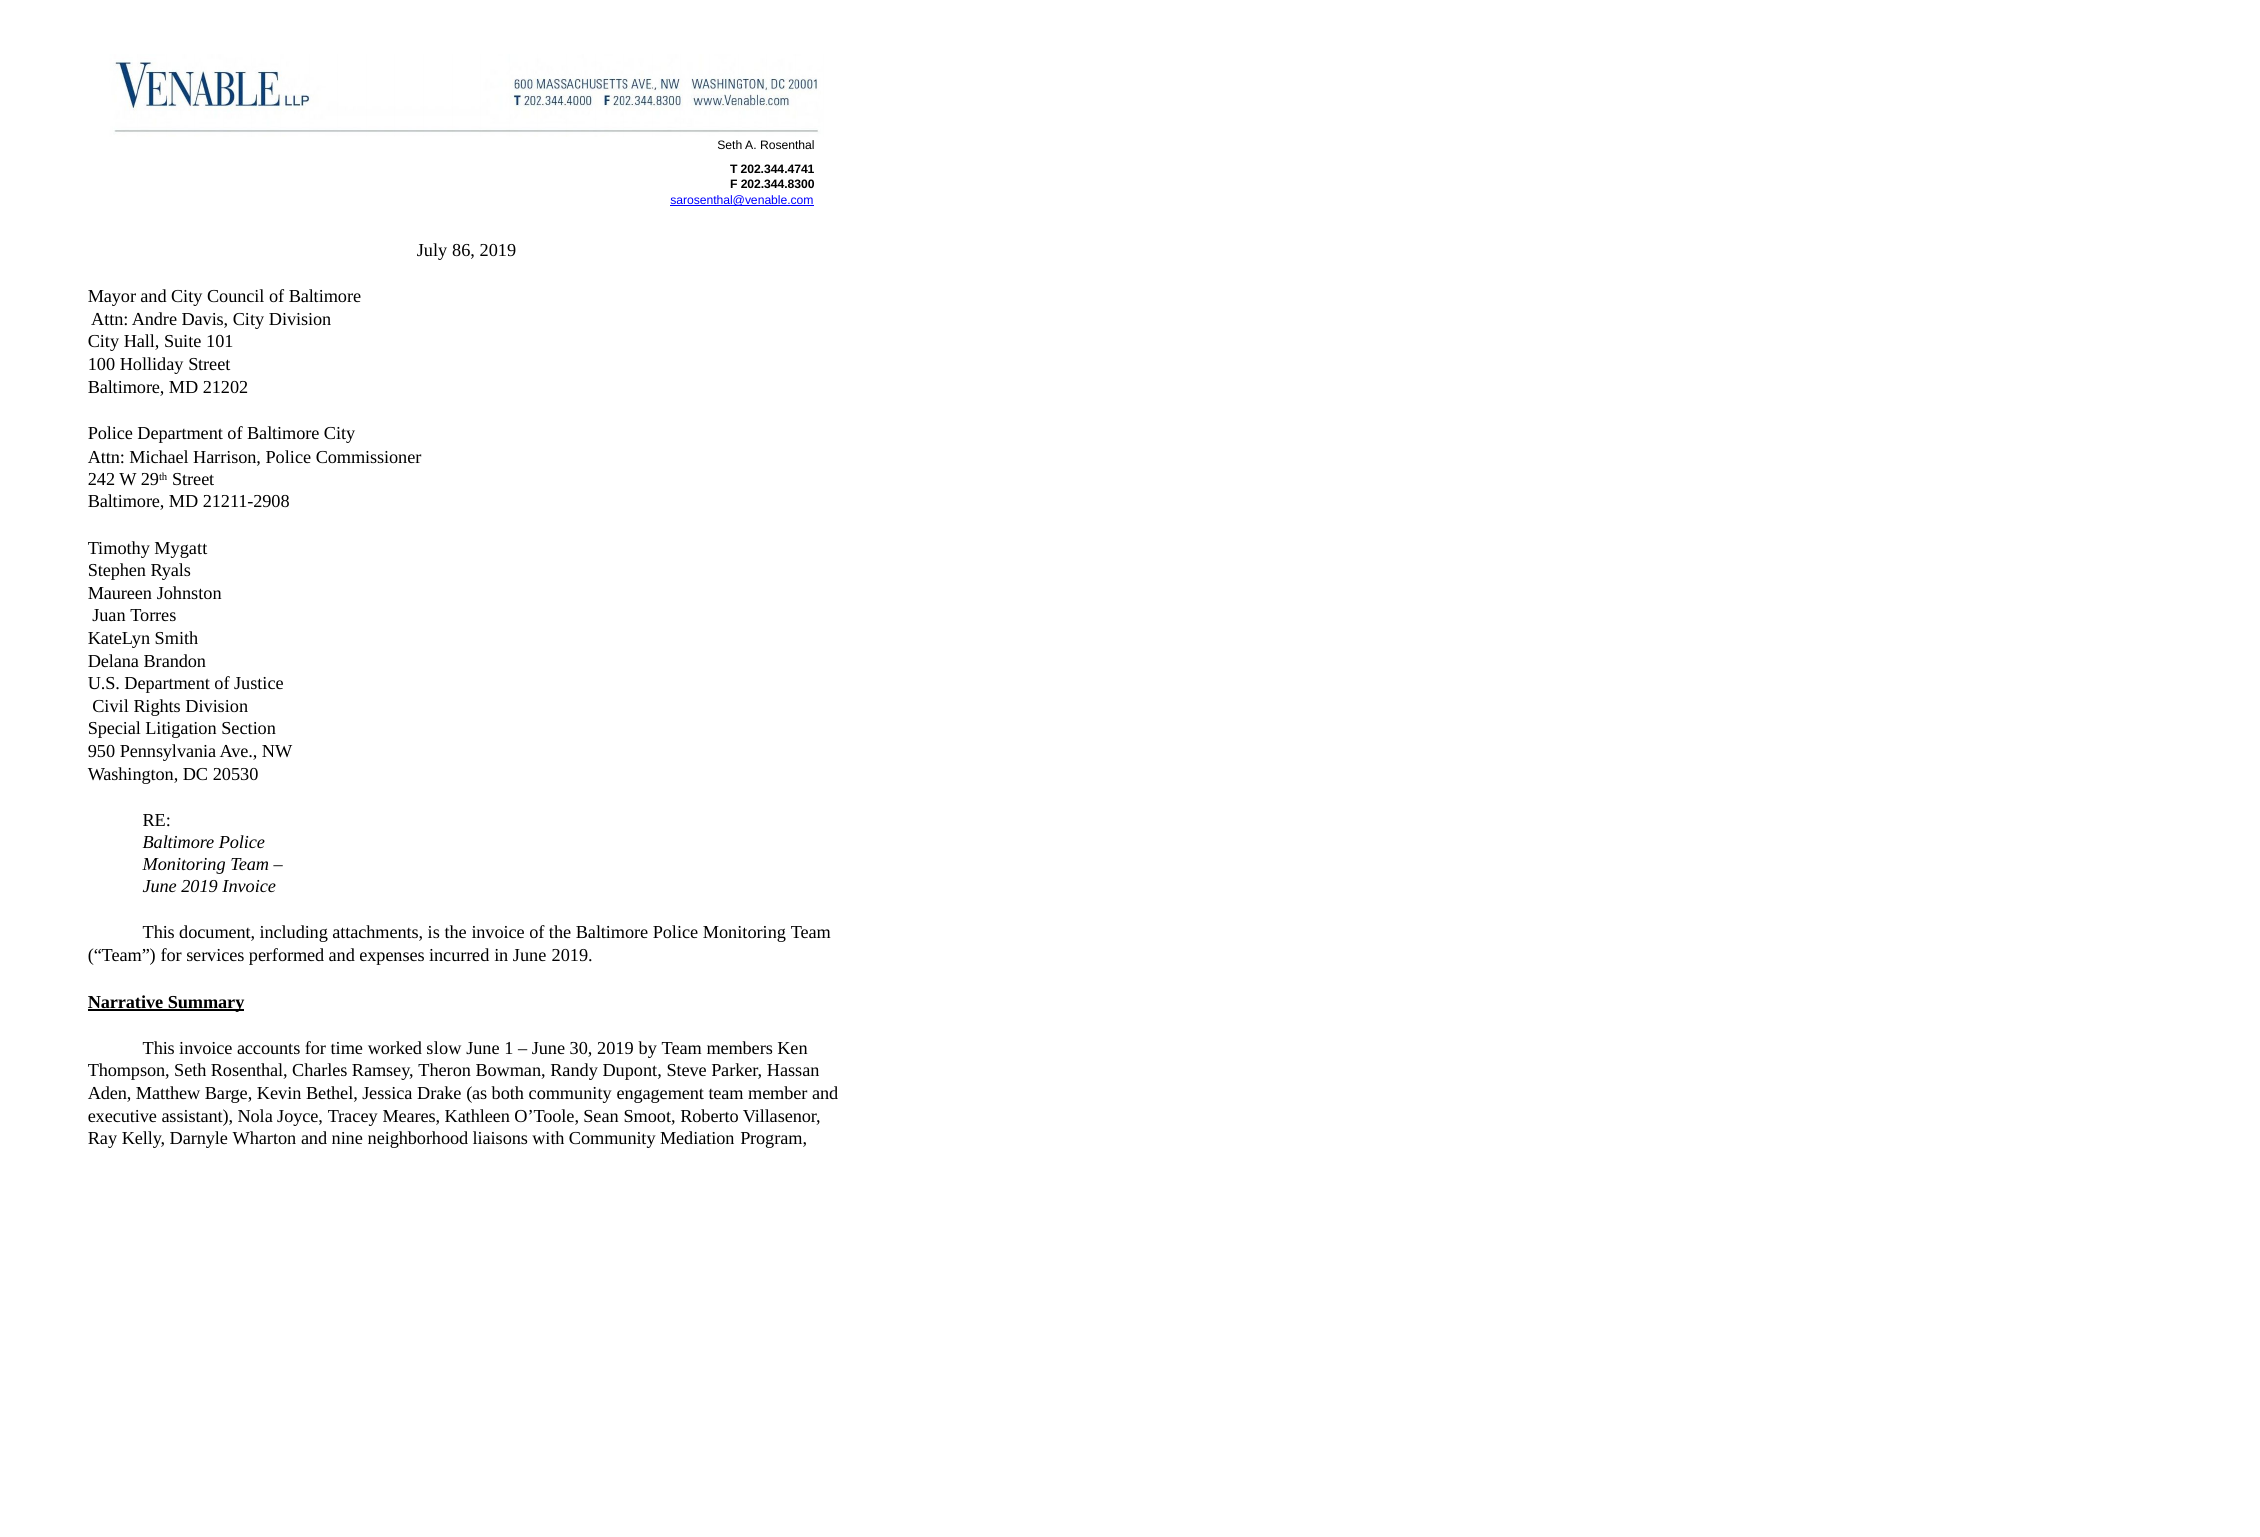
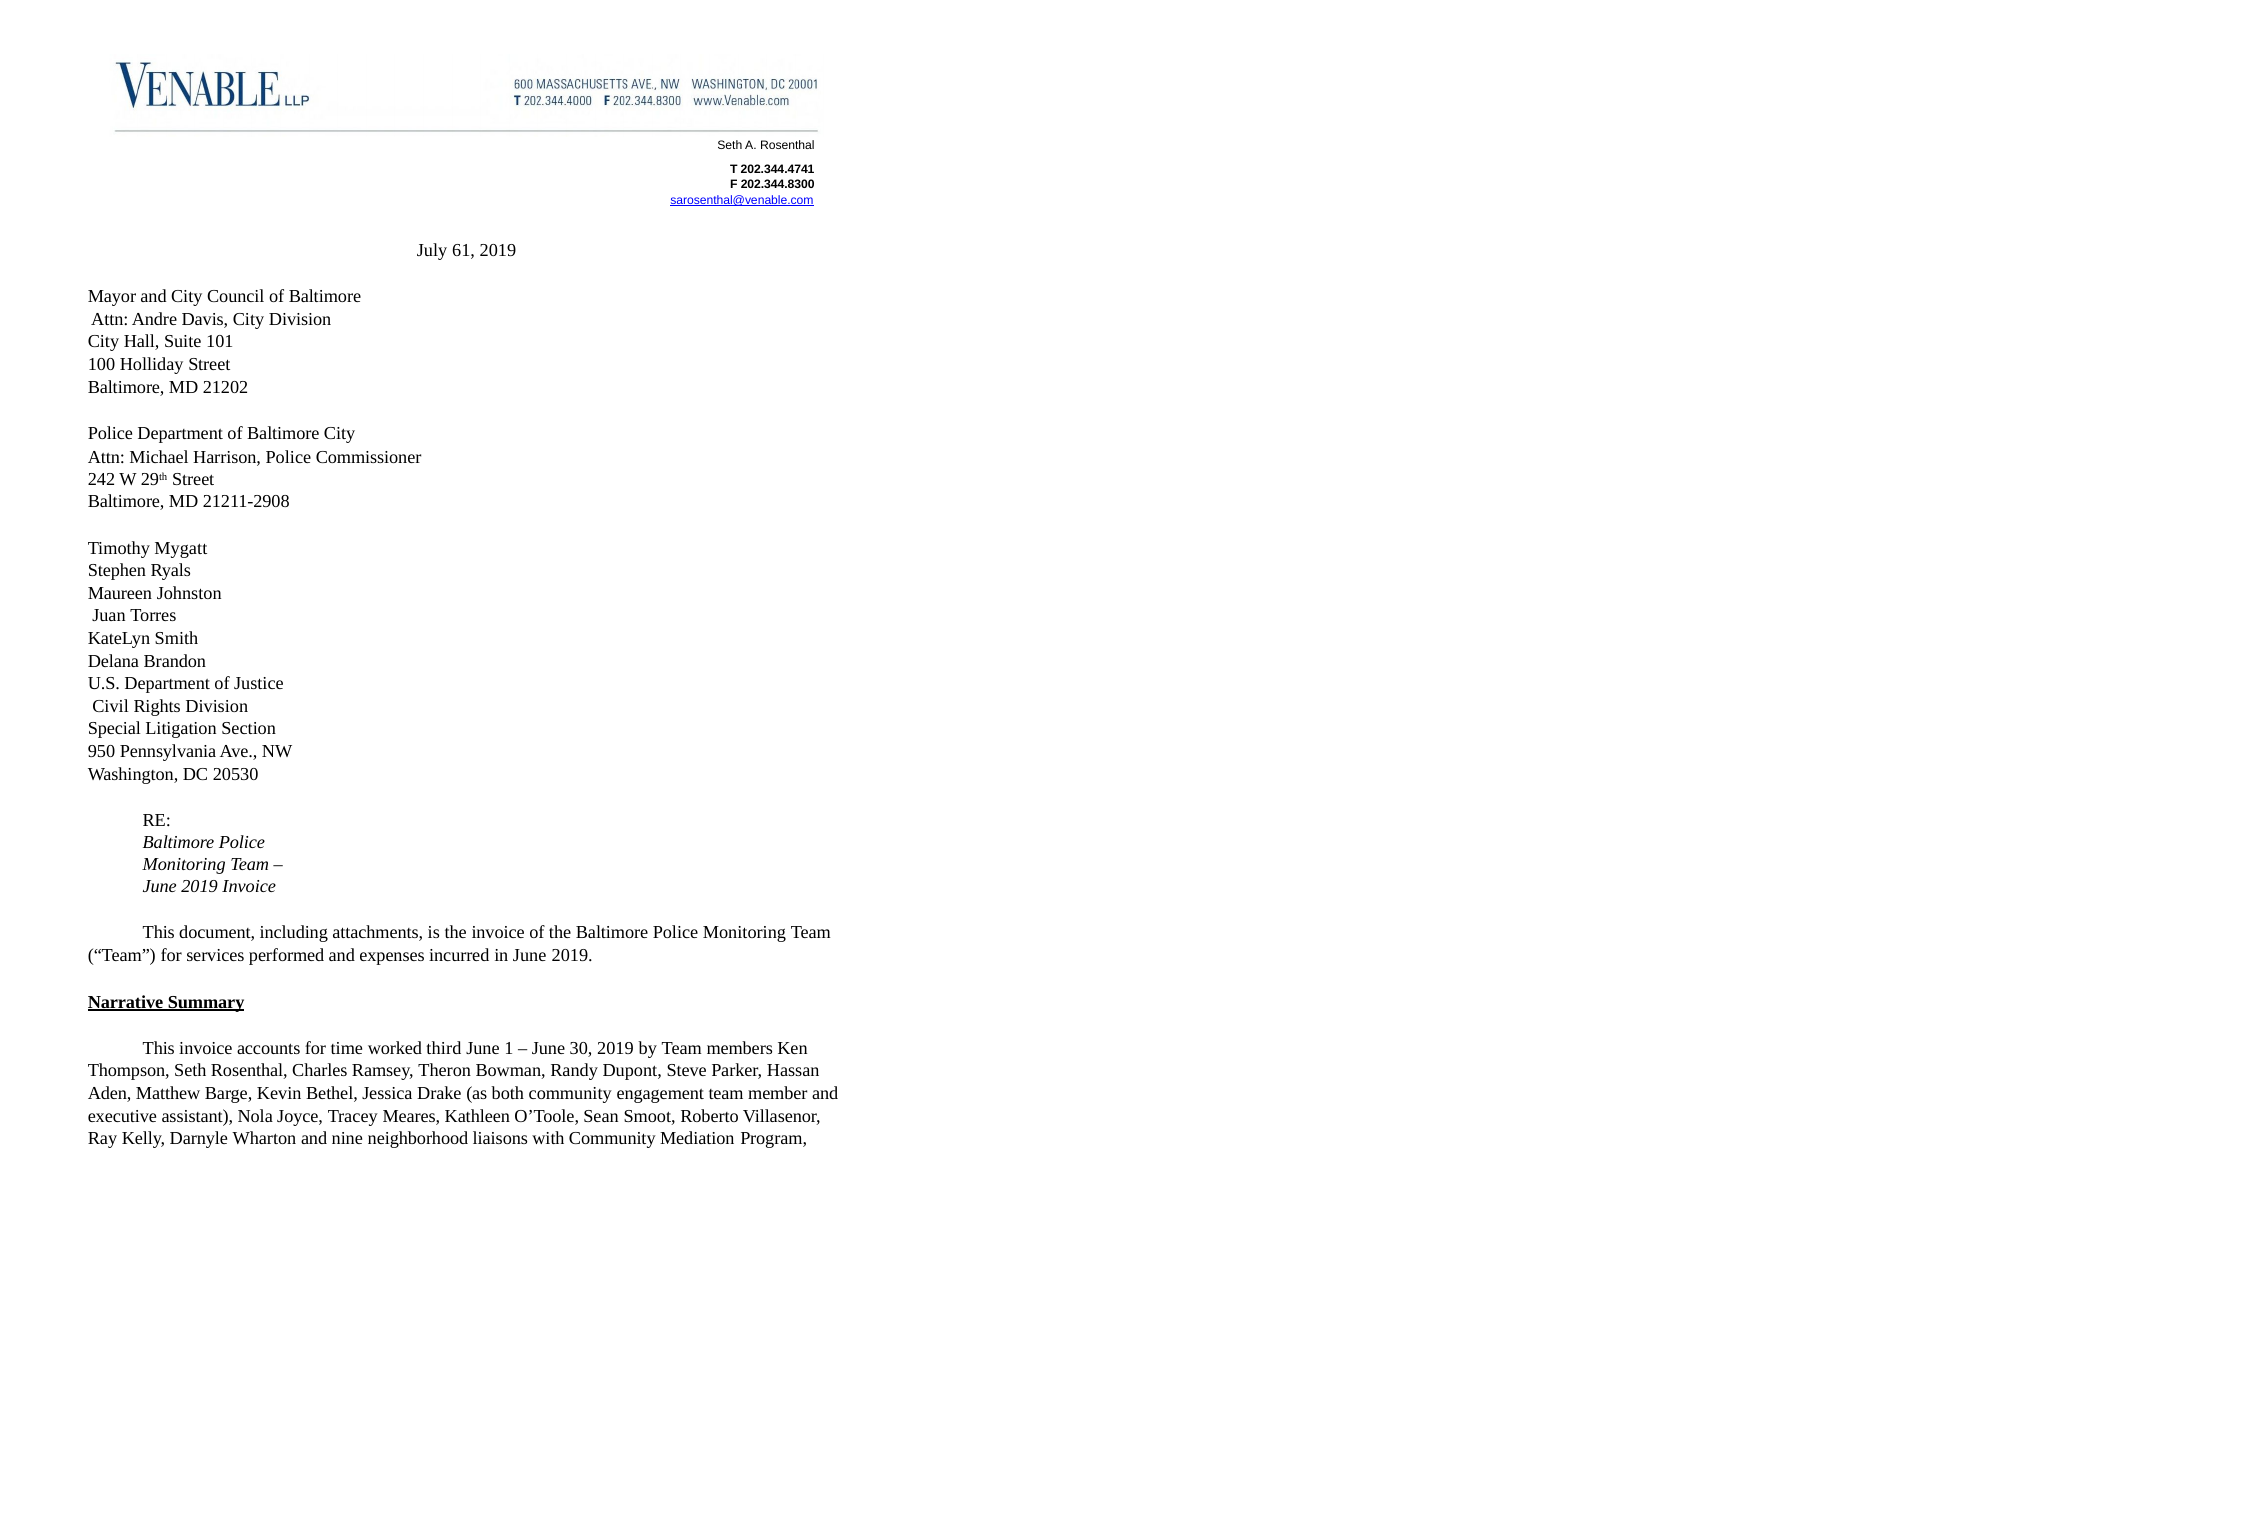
86: 86 -> 61
slow: slow -> third
